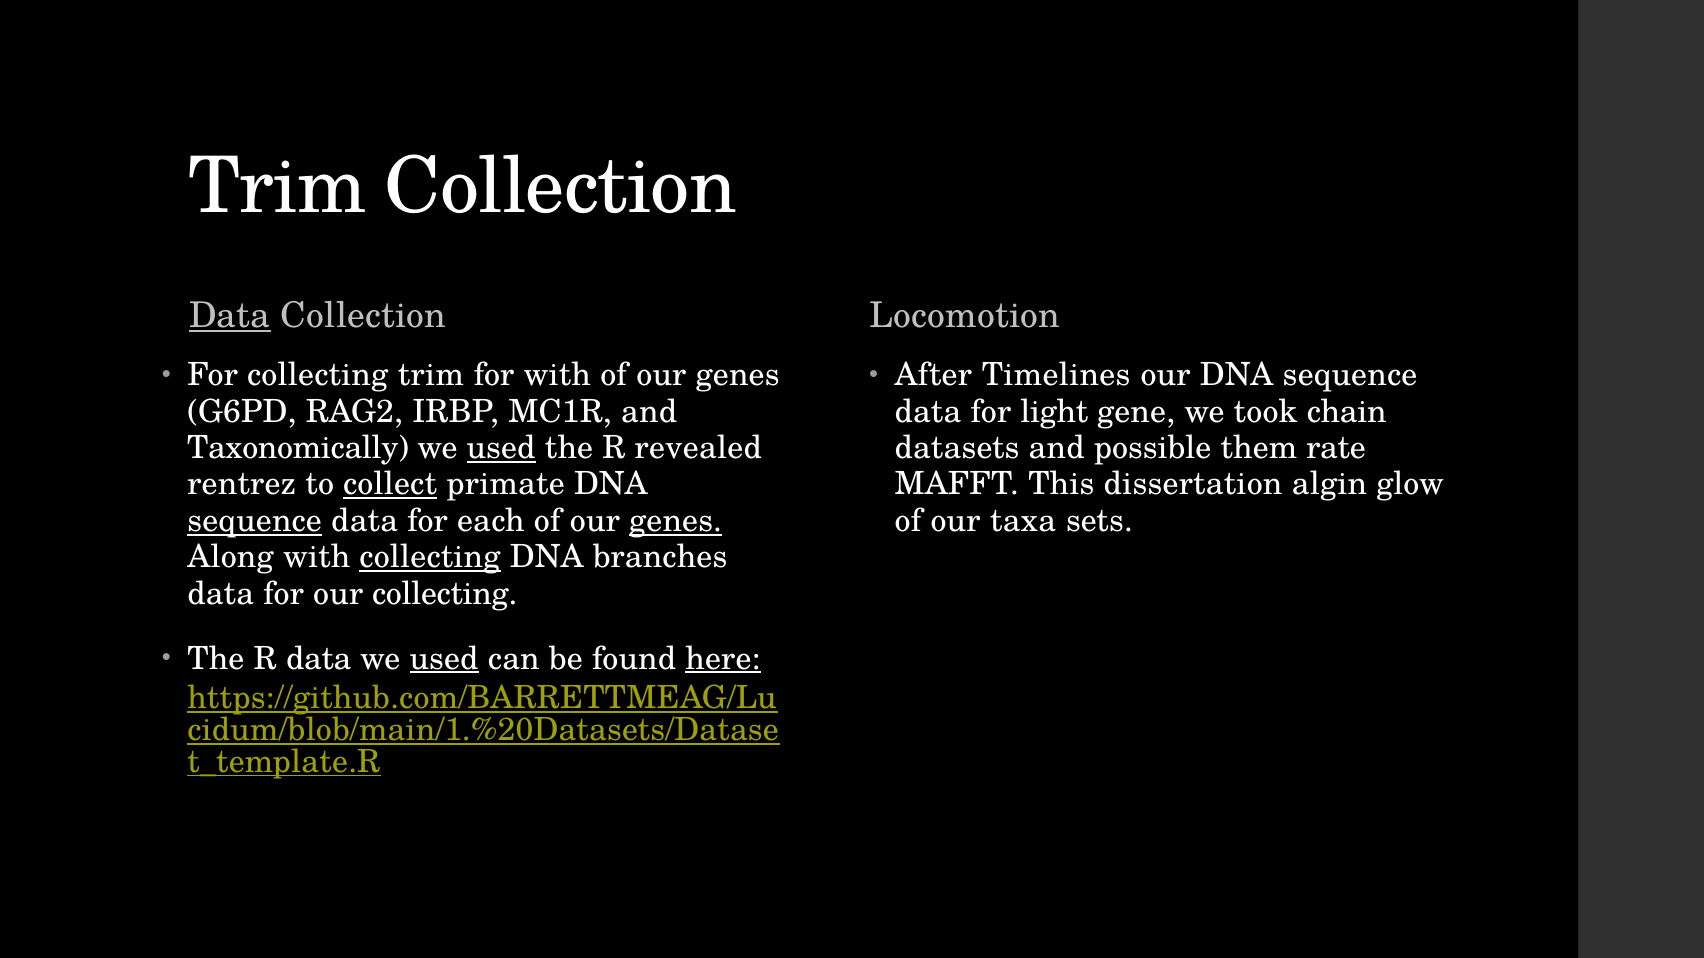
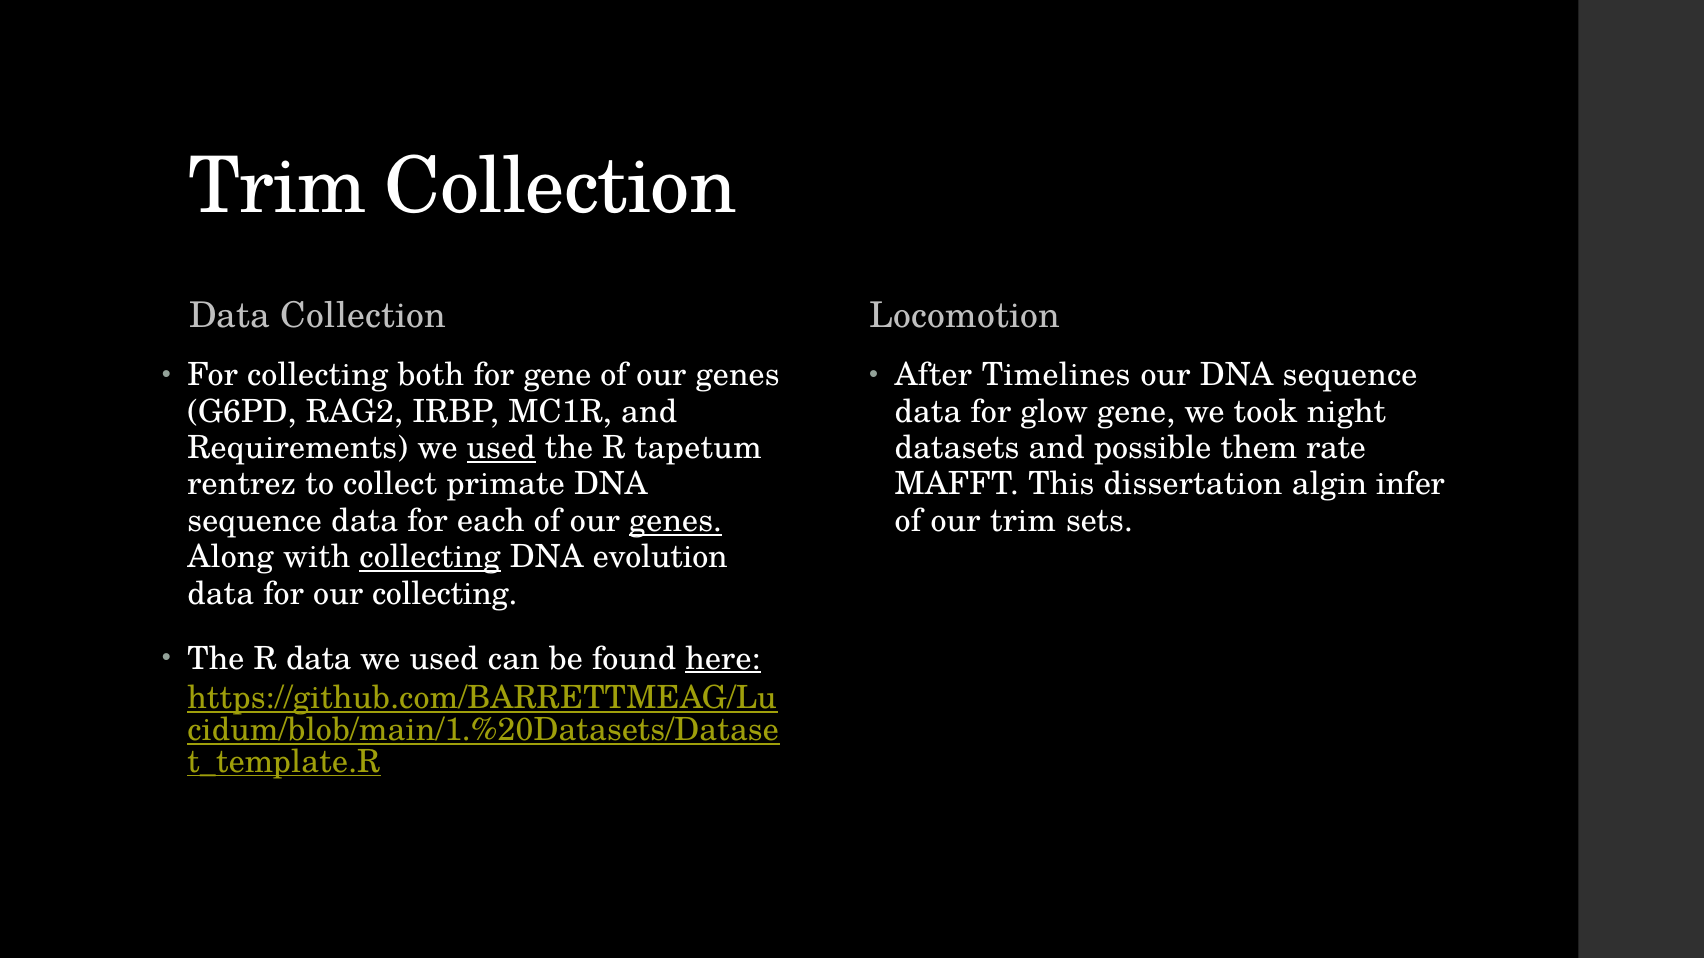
Data at (230, 316) underline: present -> none
collecting trim: trim -> both
for with: with -> gene
light: light -> glow
chain: chain -> night
Taxonomically: Taxonomically -> Requirements
revealed: revealed -> tapetum
collect underline: present -> none
glow: glow -> infer
sequence at (255, 521) underline: present -> none
our taxa: taxa -> trim
branches: branches -> evolution
used at (444, 659) underline: present -> none
